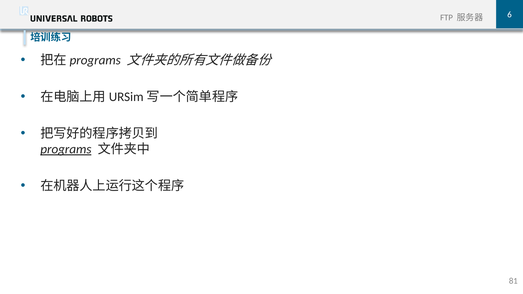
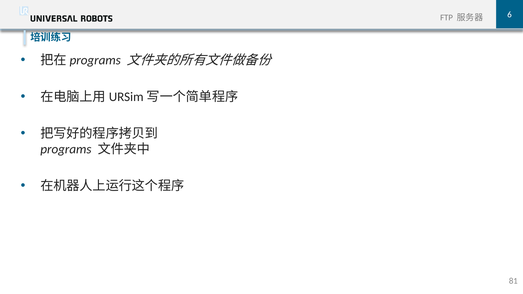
programs underline: present -> none
